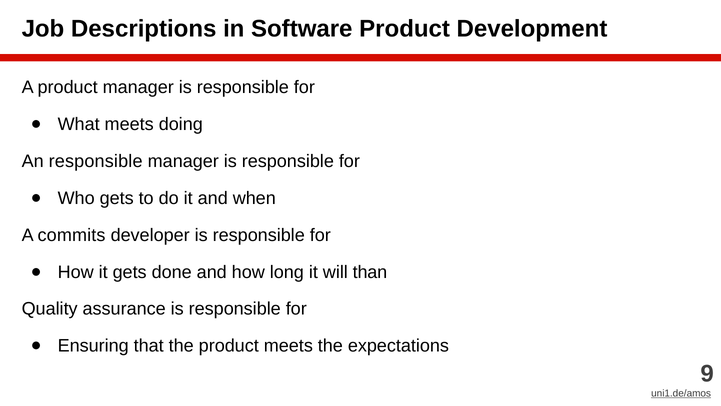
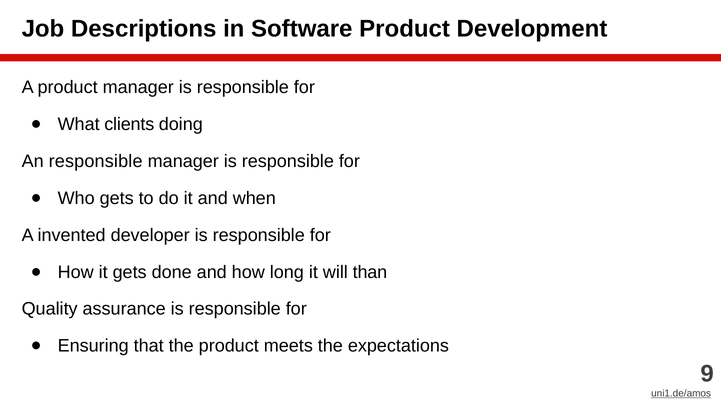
What meets: meets -> clients
commits: commits -> invented
